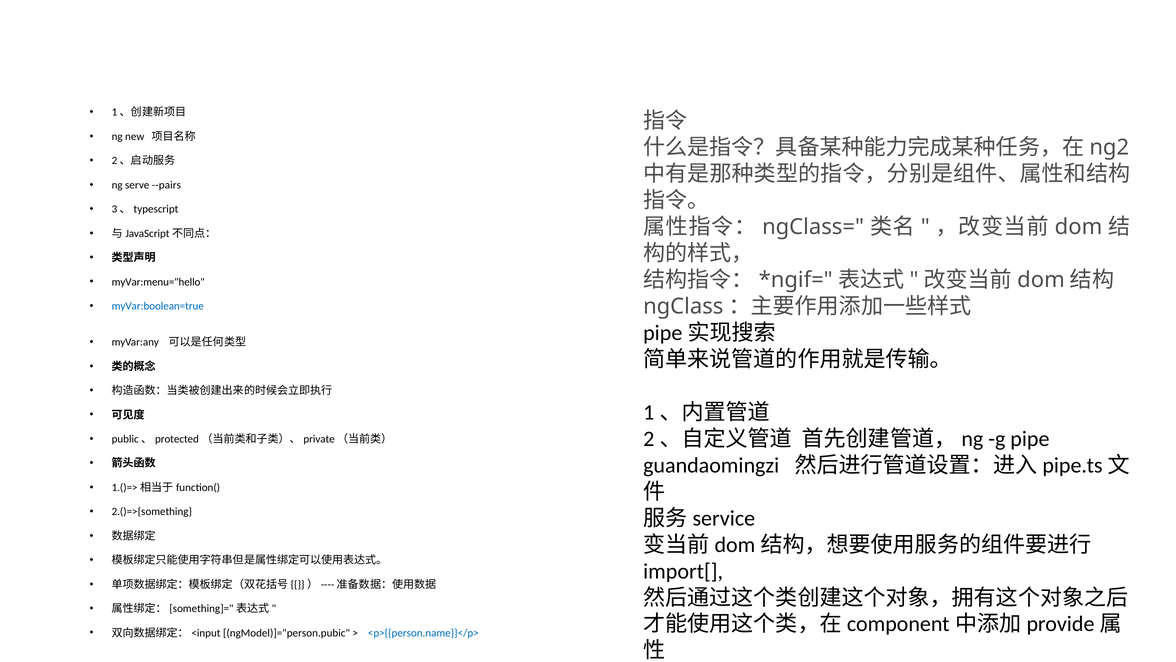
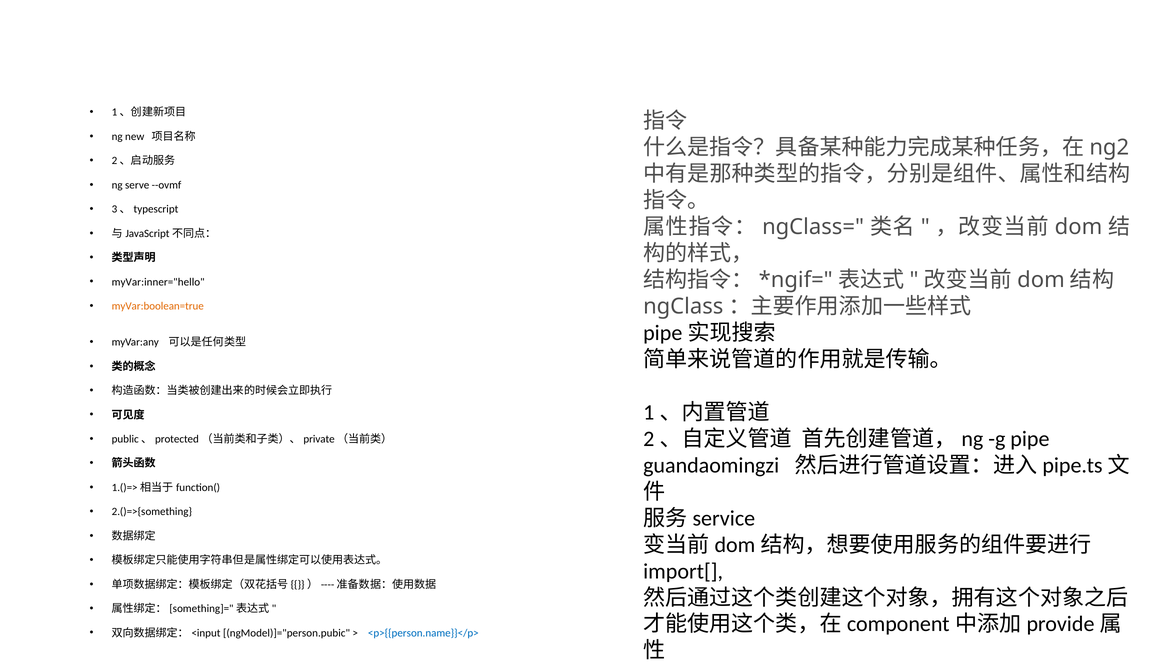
--pairs: --pairs -> --ovmf
myVar:menu="hello: myVar:menu="hello -> myVar:inner="hello
myVar:boolean=true colour: blue -> orange
